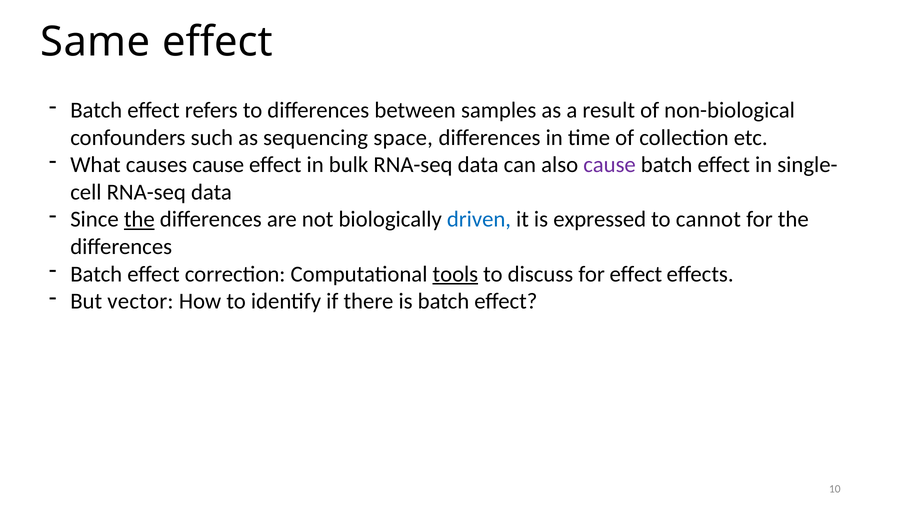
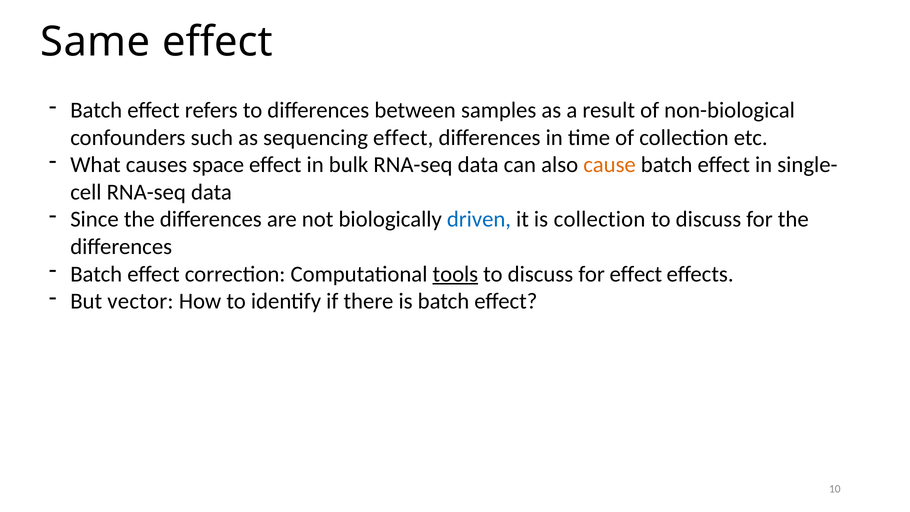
sequencing space: space -> effect
causes cause: cause -> space
cause at (610, 165) colour: purple -> orange
the at (139, 219) underline: present -> none
is expressed: expressed -> collection
cannot at (708, 219): cannot -> discuss
